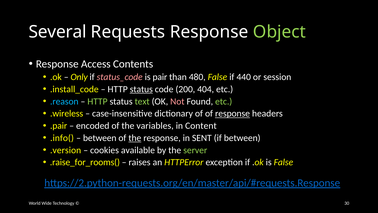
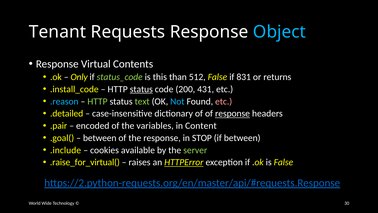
Several: Several -> Tenant
Object colour: light green -> light blue
Access: Access -> Virtual
status_code colour: pink -> light green
pair: pair -> this
480: 480 -> 512
440: 440 -> 831
session: session -> returns
404: 404 -> 431
Not colour: pink -> light blue
etc at (224, 101) colour: light green -> pink
.wireless: .wireless -> .detailed
.info(: .info( -> .goal(
the at (135, 138) underline: present -> none
SENT: SENT -> STOP
.version: .version -> .include
.raise_for_rooms(: .raise_for_rooms( -> .raise_for_virtual(
HTTPError underline: none -> present
